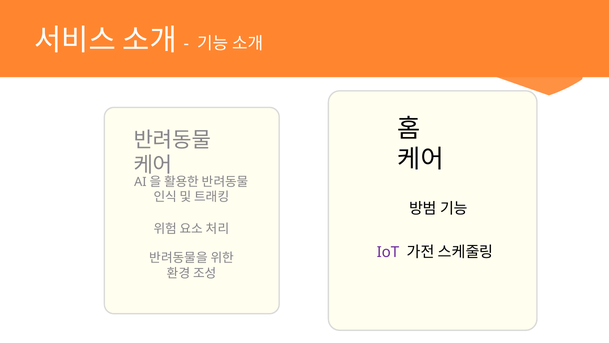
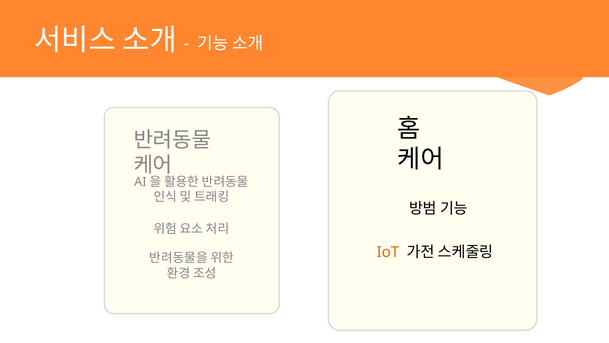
IoT colour: purple -> orange
